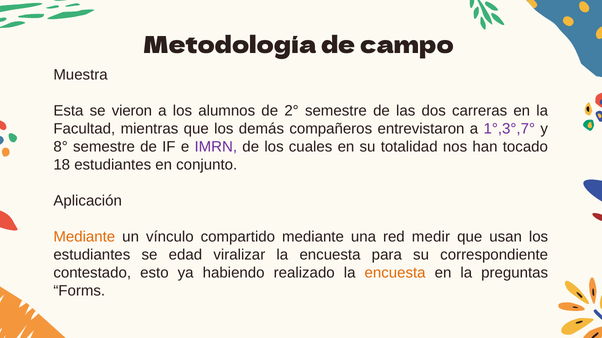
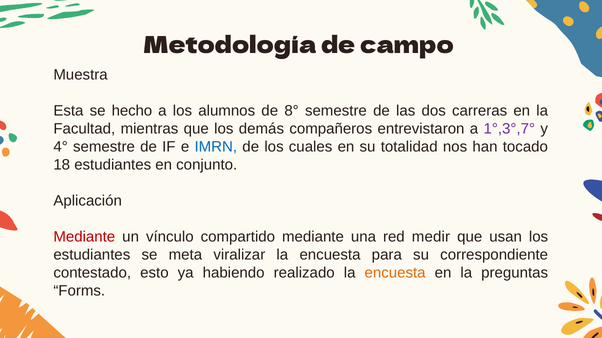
vieron: vieron -> hecho
2°: 2° -> 8°
8°: 8° -> 4°
IMRN colour: purple -> blue
Mediante at (84, 237) colour: orange -> red
edad: edad -> meta
